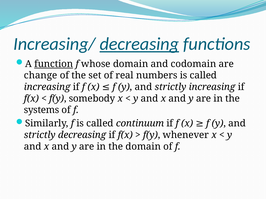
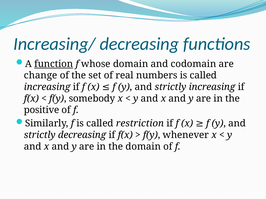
decreasing at (139, 44) underline: present -> none
systems: systems -> positive
continuum: continuum -> restriction
